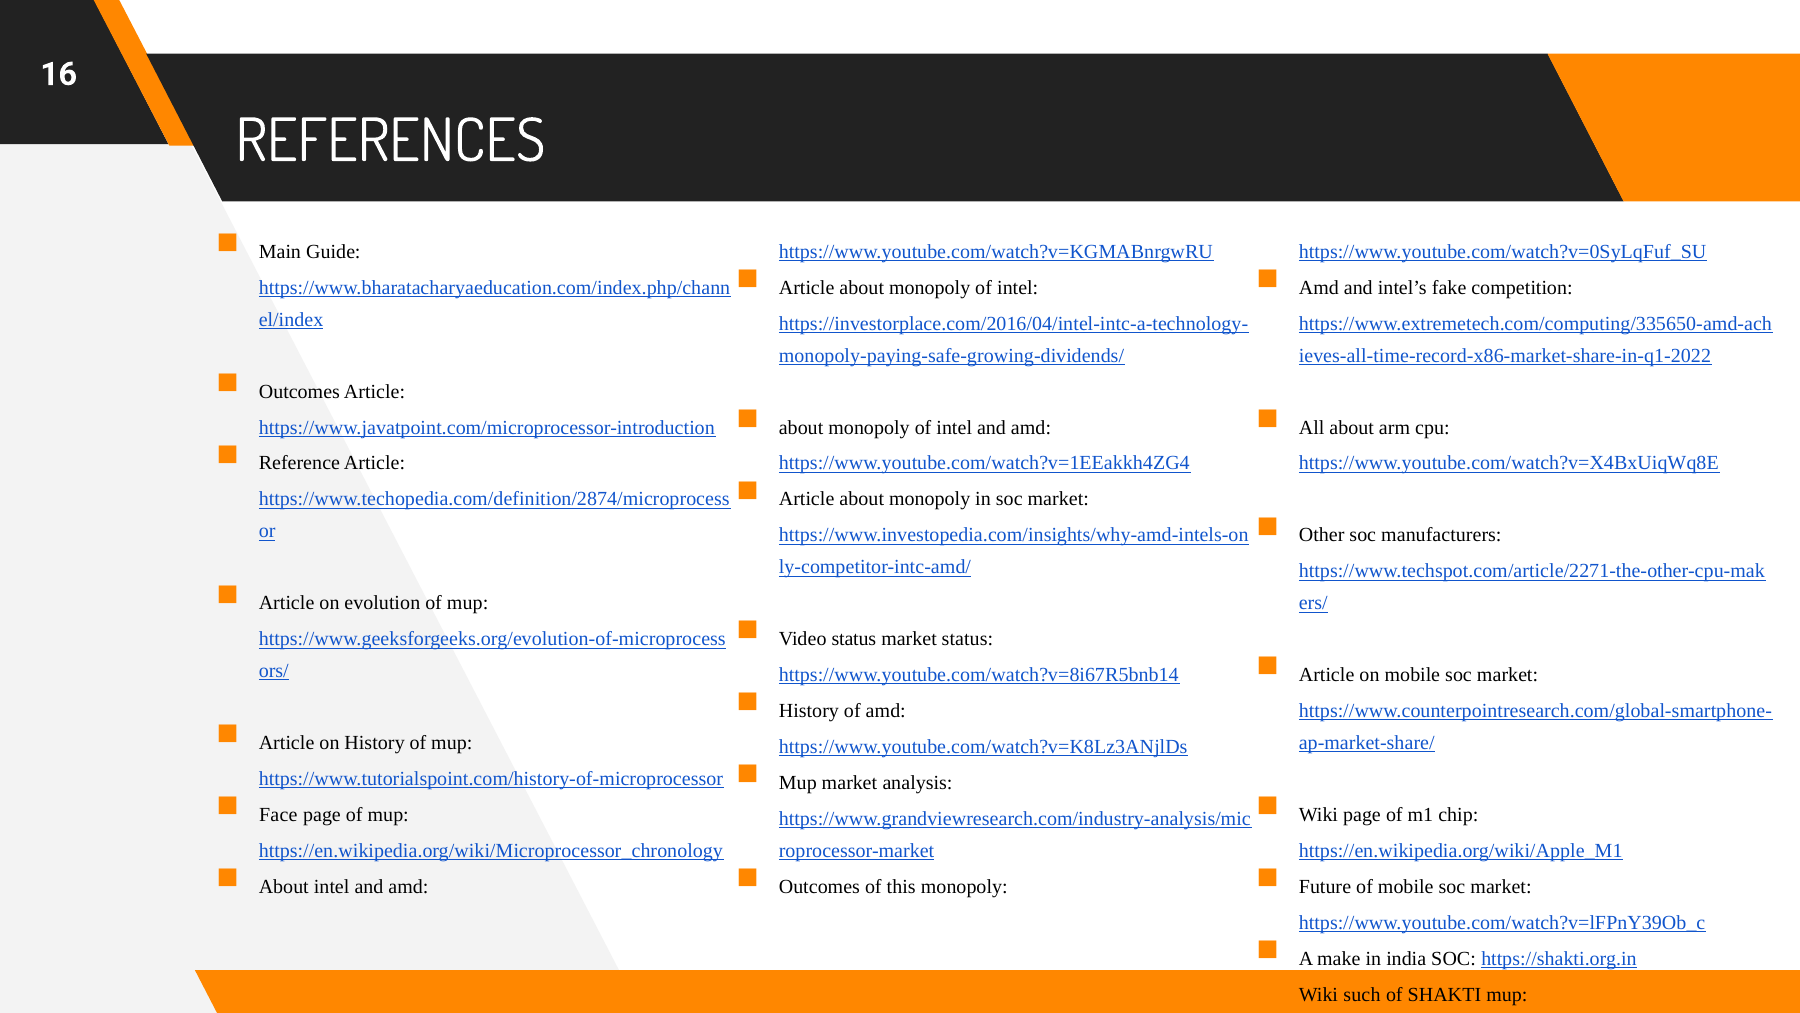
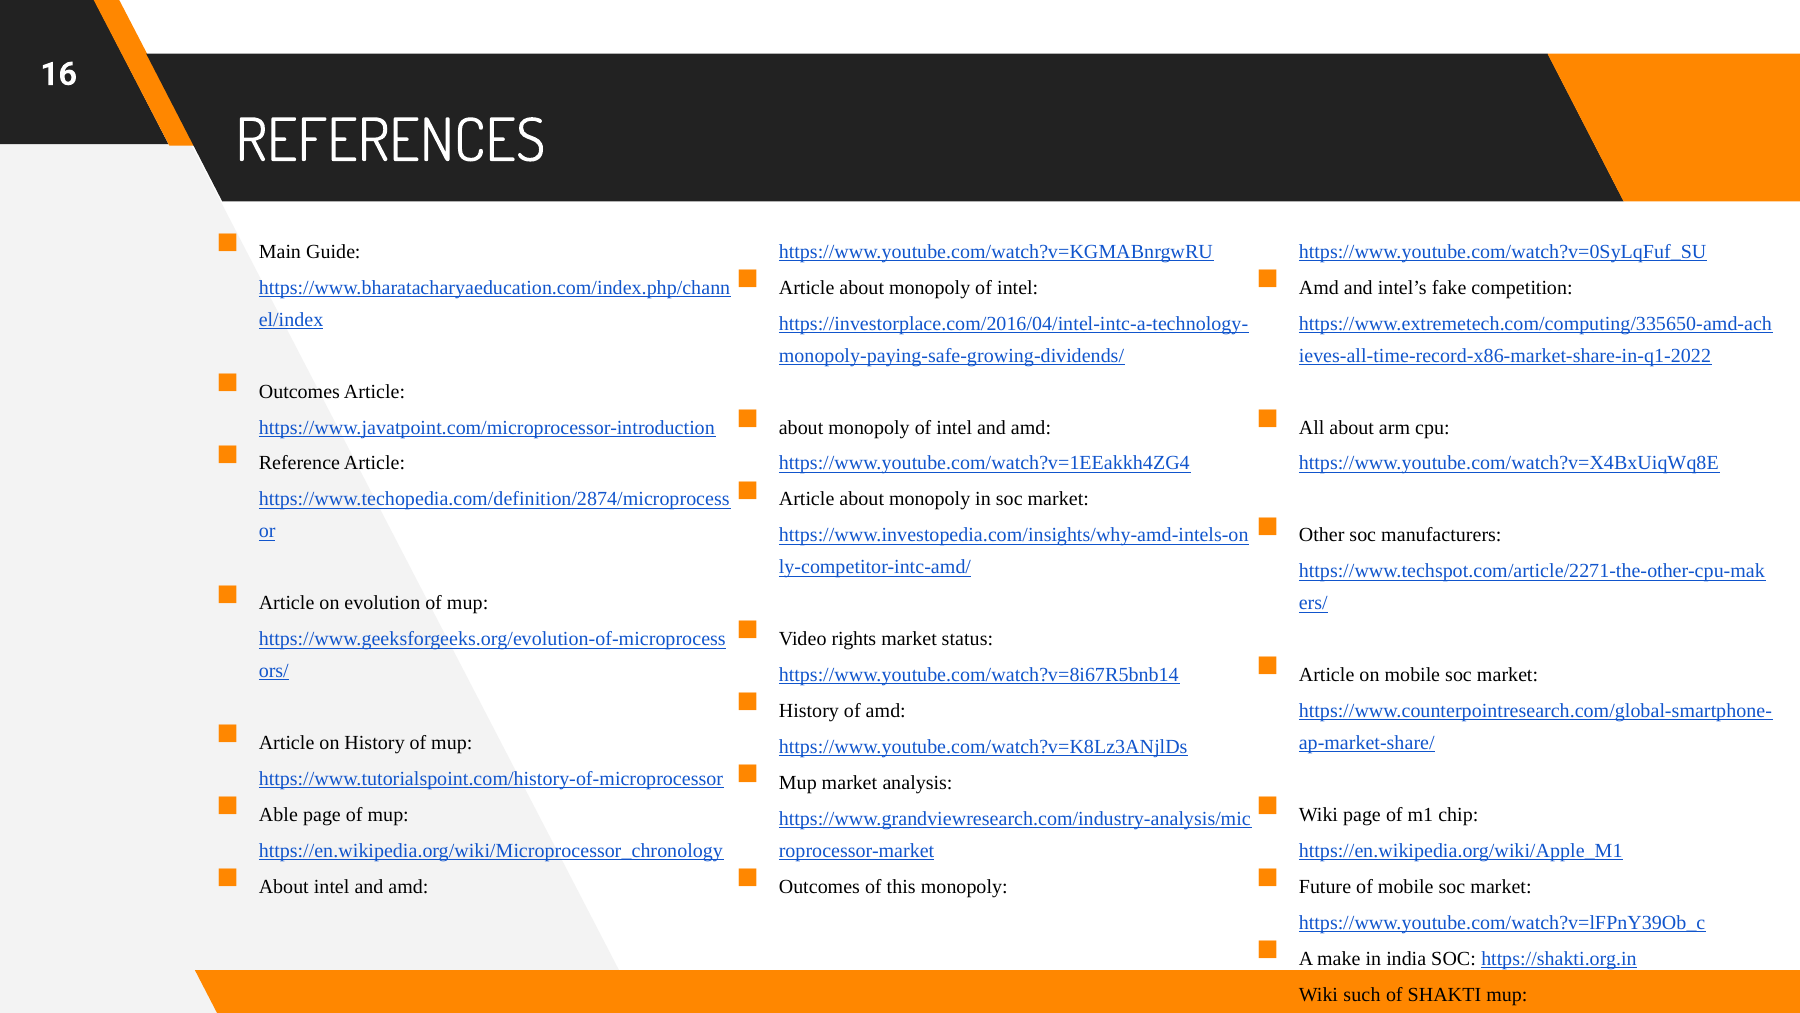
Video status: status -> rights
Face: Face -> Able
